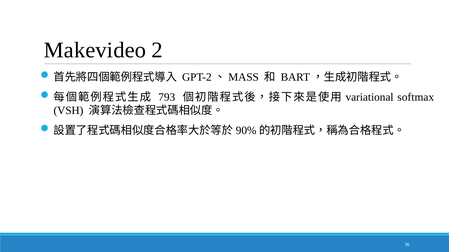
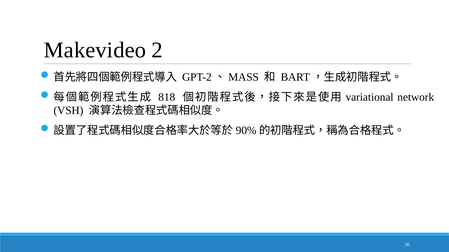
793: 793 -> 818
softmax: softmax -> network
